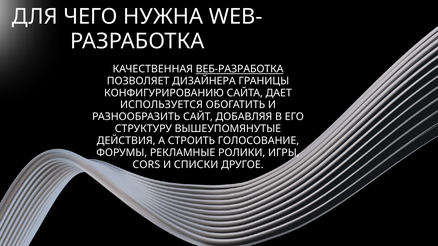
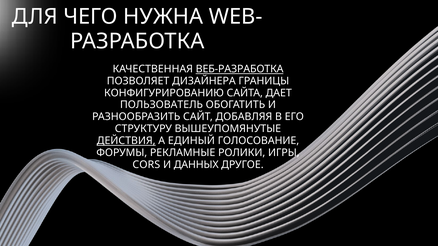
ИСПОЛЬЗУЕТСЯ: ИСПОЛЬЗУЕТСЯ -> ПОЛЬЗОВАТЕЛЬ
ДЕЙСТВИЯ underline: none -> present
СТРОИТЬ: СТРОИТЬ -> ЕДИНЫЙ
СПИСКИ: СПИСКИ -> ДАННЫХ
